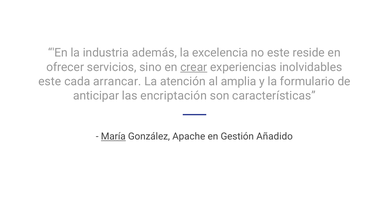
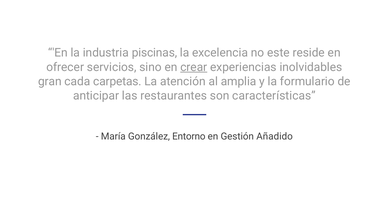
además: además -> piscinas
este at (50, 81): este -> gran
arrancar: arrancar -> carpetas
encriptación: encriptación -> restaurantes
María underline: present -> none
Apache: Apache -> Entorno
